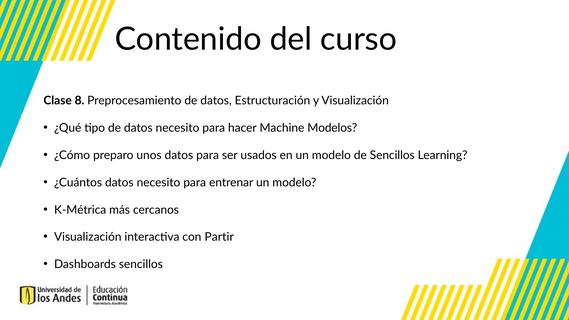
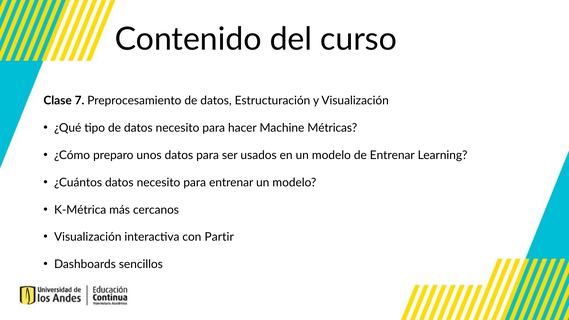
8: 8 -> 7
Modelos: Modelos -> Métricas
de Sencillos: Sencillos -> Entrenar
